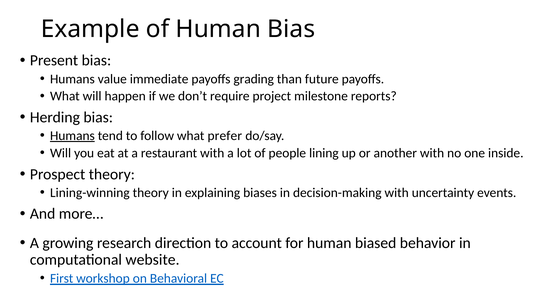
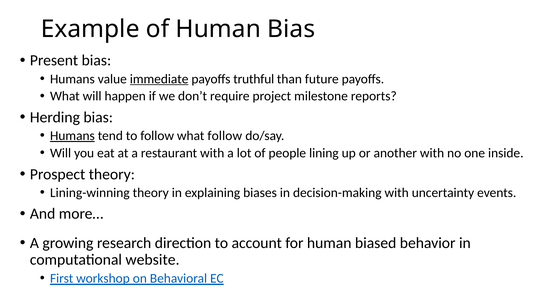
immediate underline: none -> present
grading: grading -> truthful
what prefer: prefer -> follow
